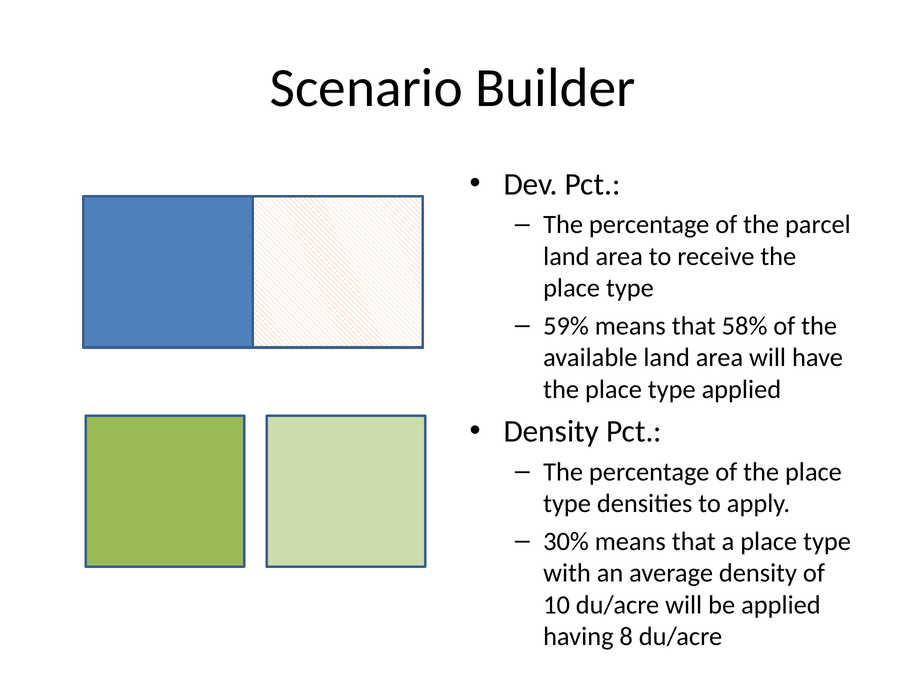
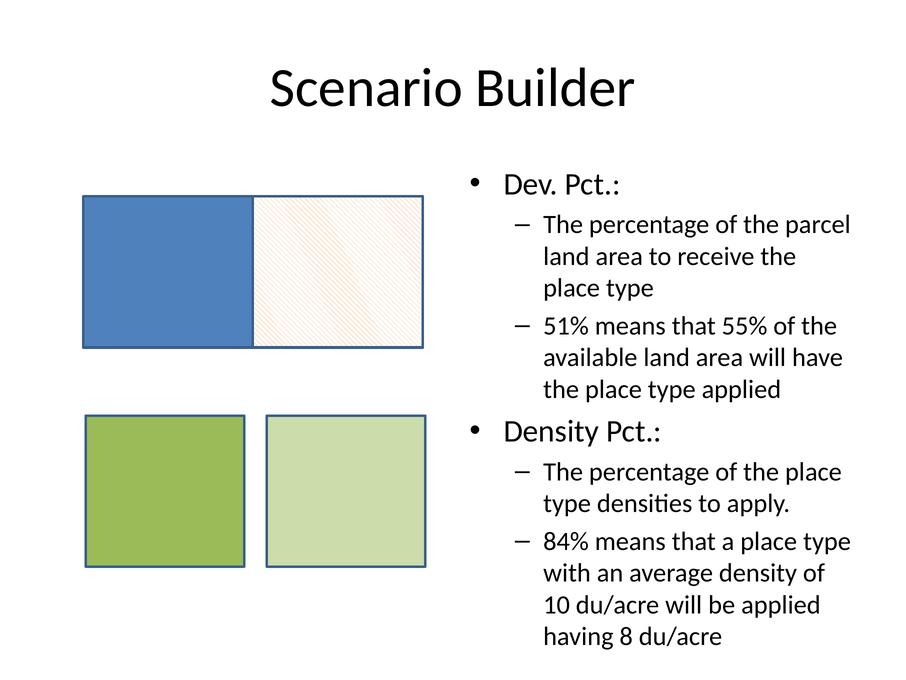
59%: 59% -> 51%
58%: 58% -> 55%
30%: 30% -> 84%
